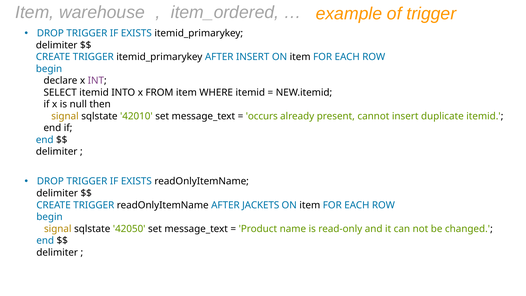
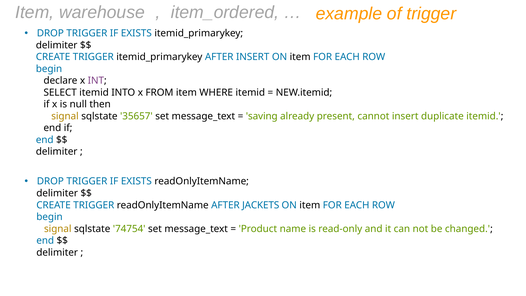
42010: 42010 -> 35657
occurs: occurs -> saving
42050: 42050 -> 74754
